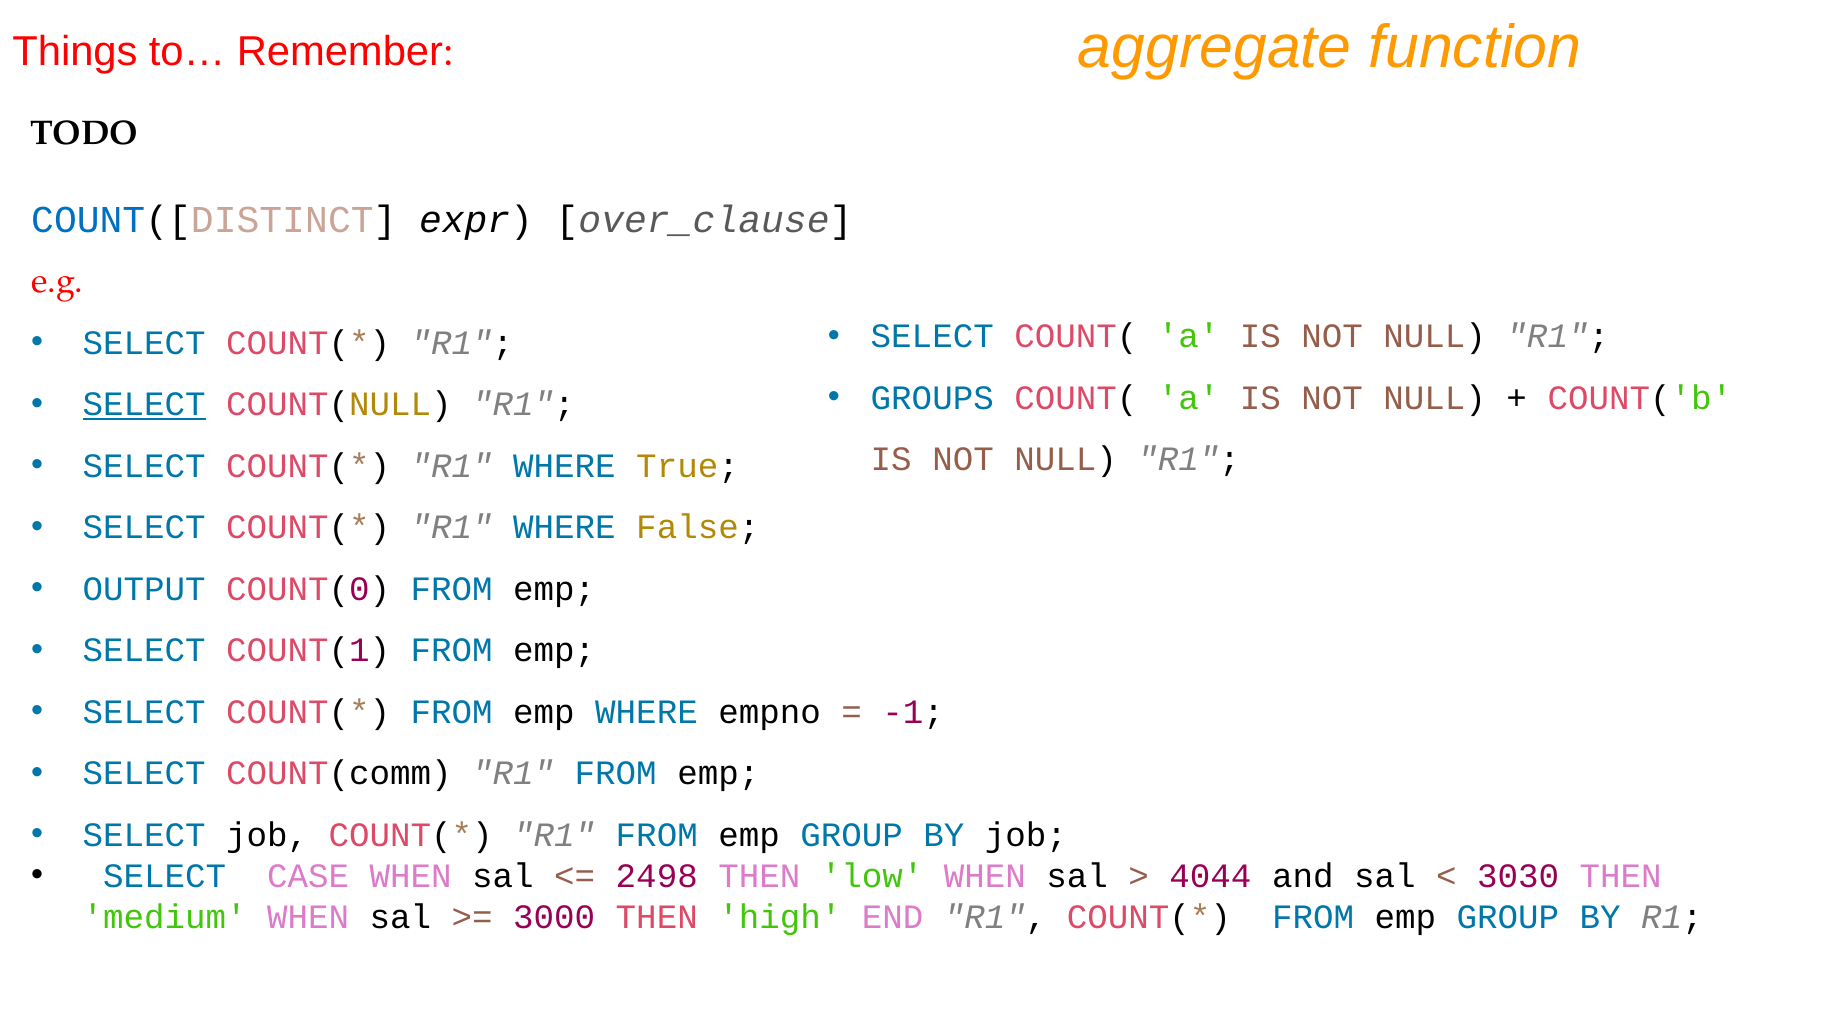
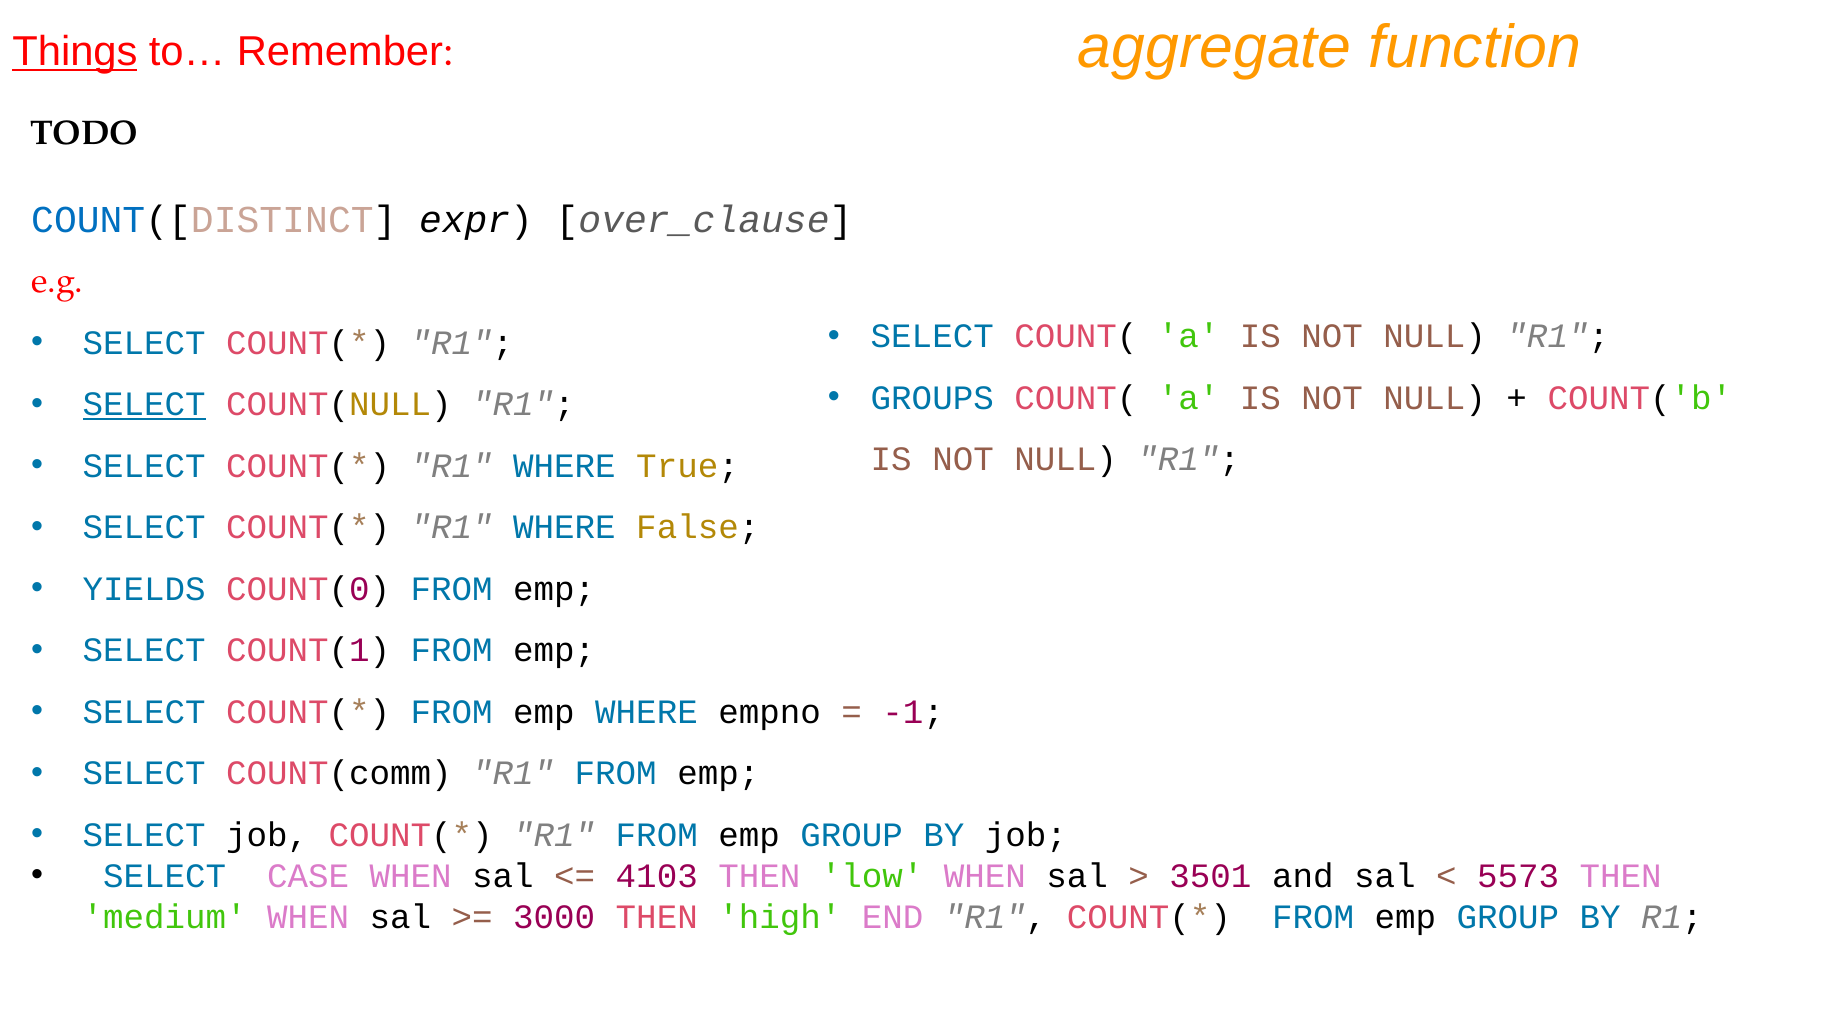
Things underline: none -> present
OUTPUT: OUTPUT -> YIELDS
2498: 2498 -> 4103
4044: 4044 -> 3501
3030: 3030 -> 5573
